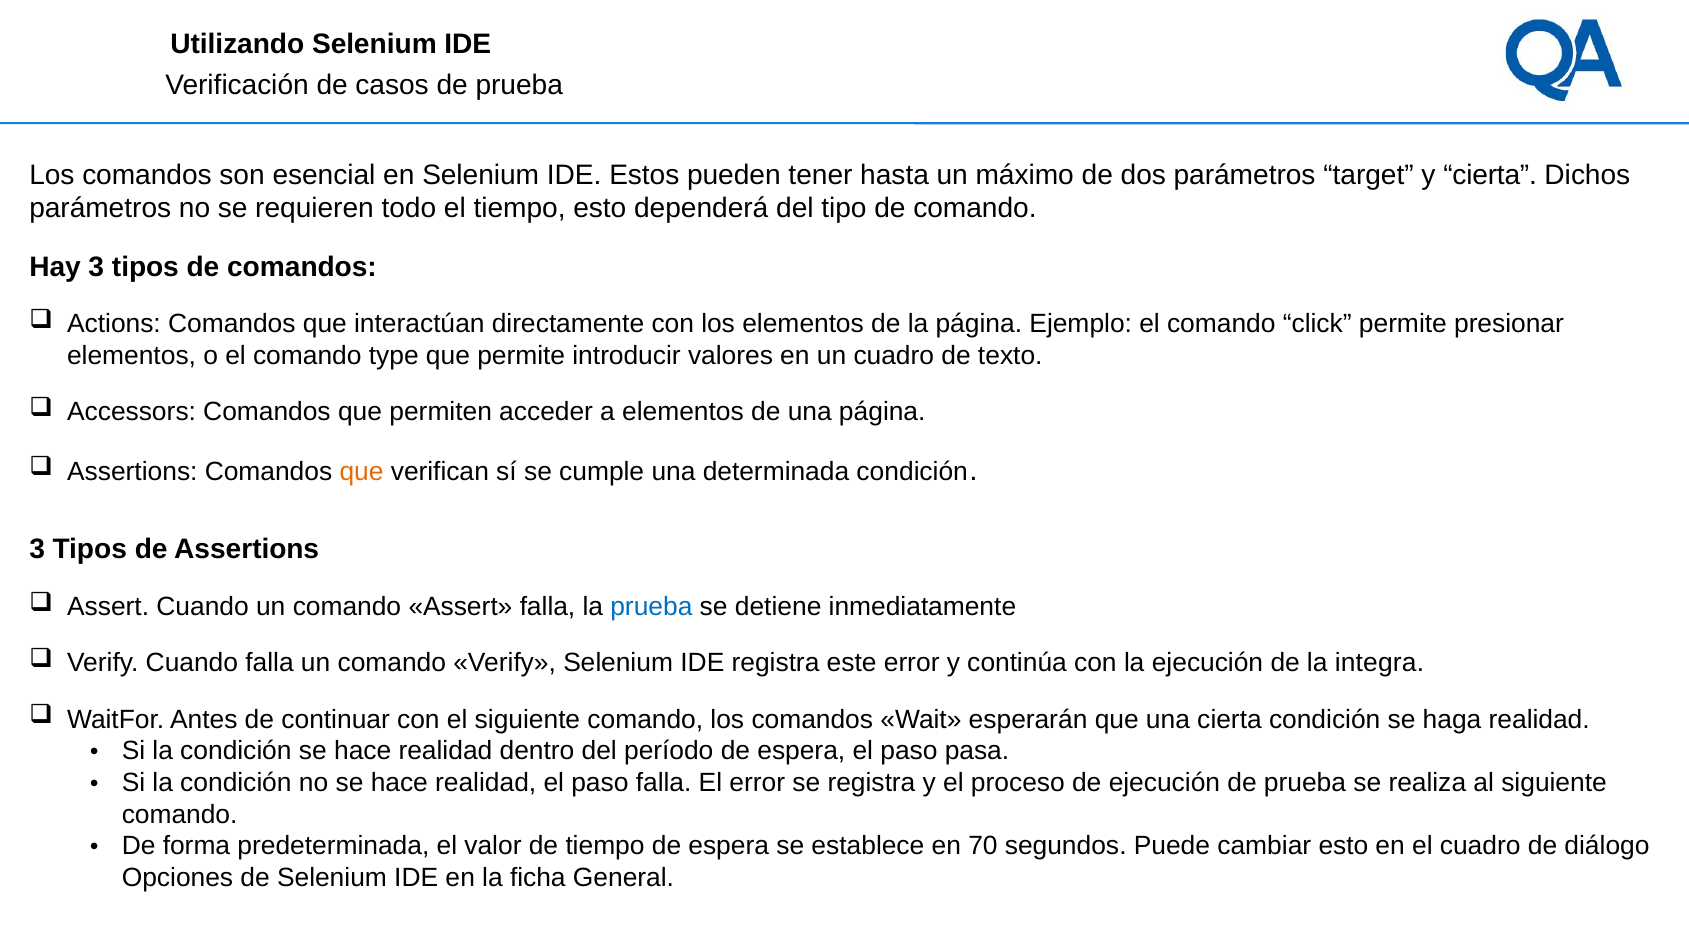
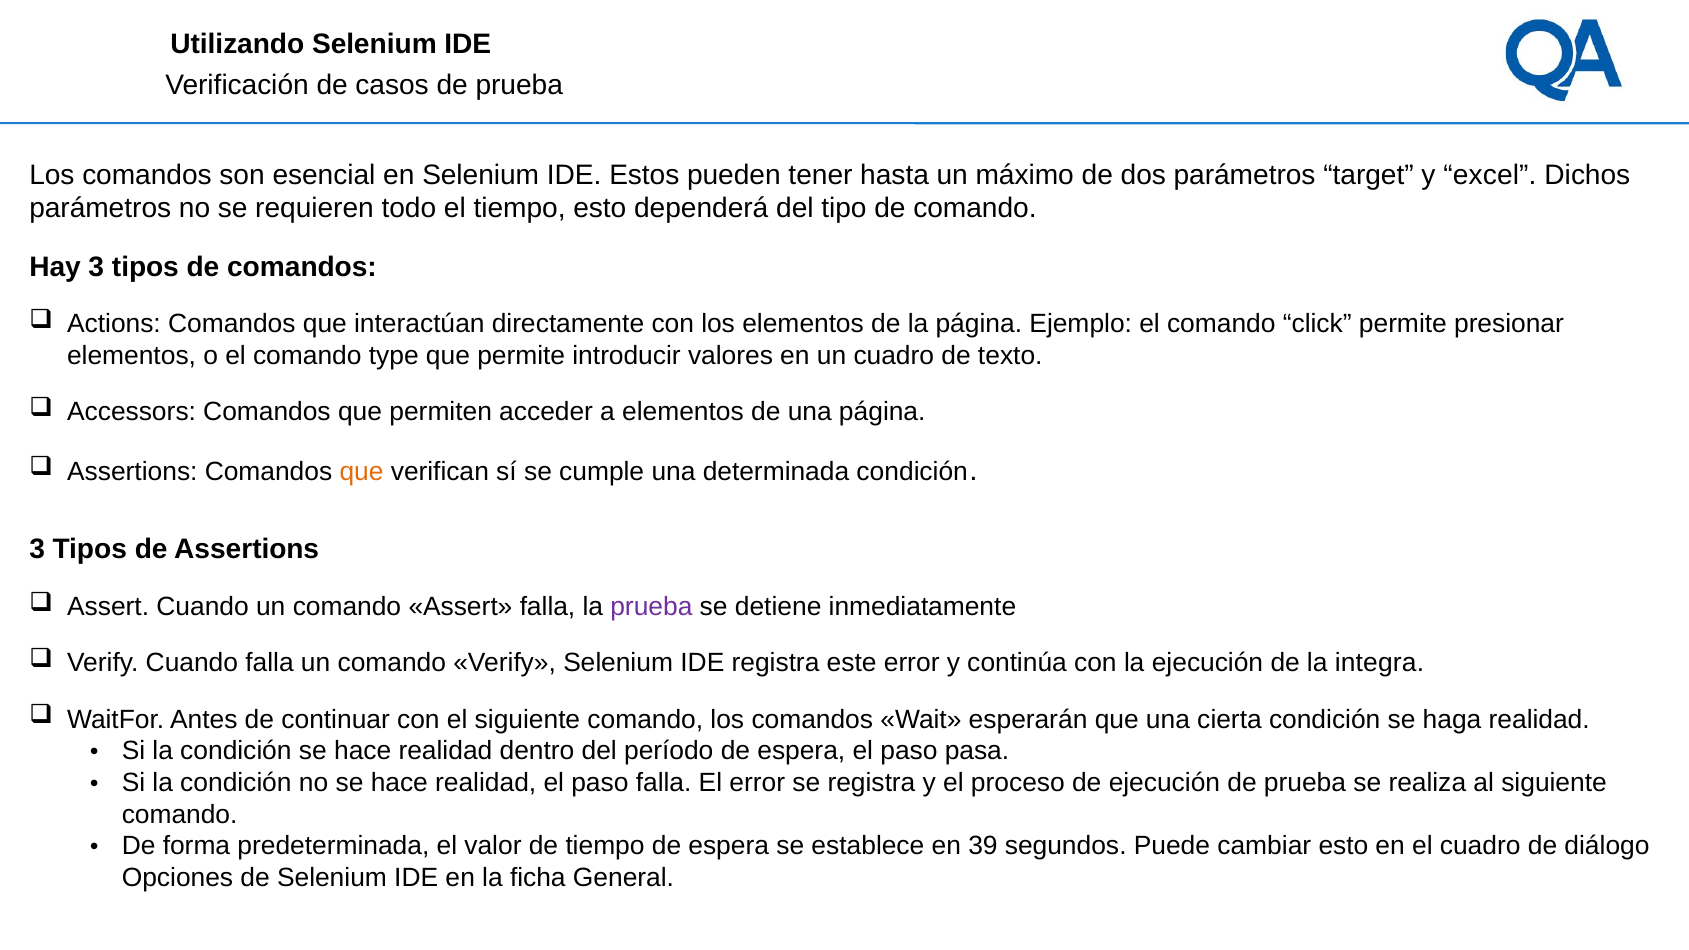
y cierta: cierta -> excel
prueba at (651, 607) colour: blue -> purple
70: 70 -> 39
